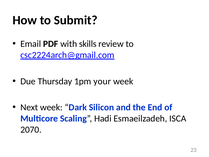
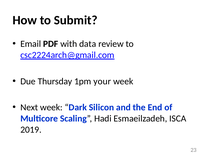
skills: skills -> data
2070: 2070 -> 2019
